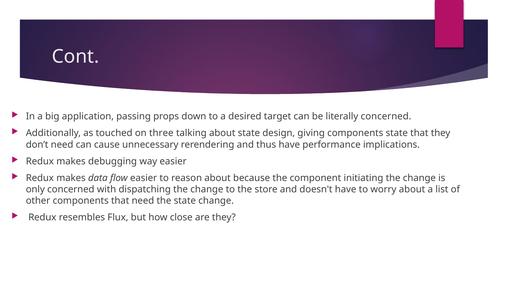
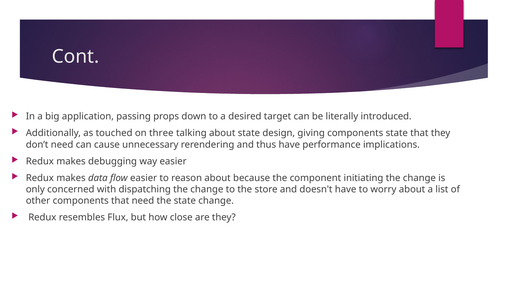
literally concerned: concerned -> introduced
